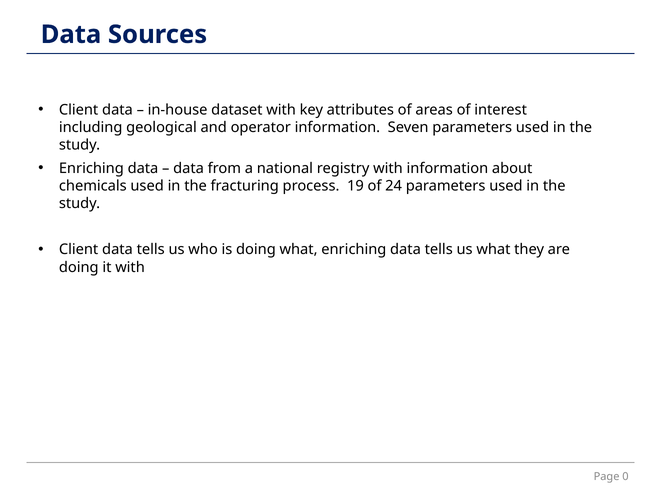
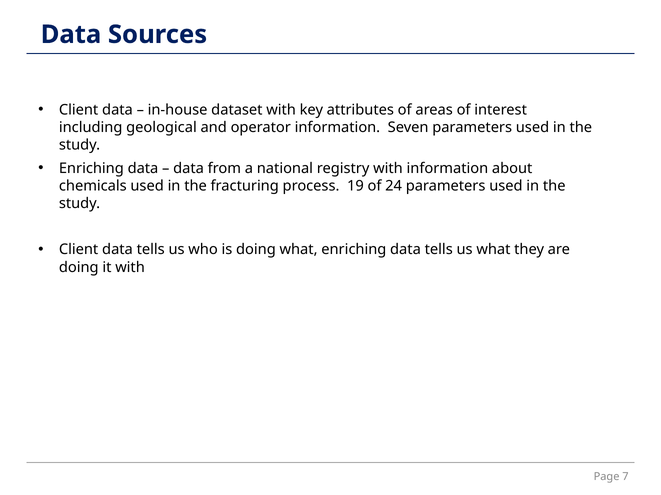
0: 0 -> 7
